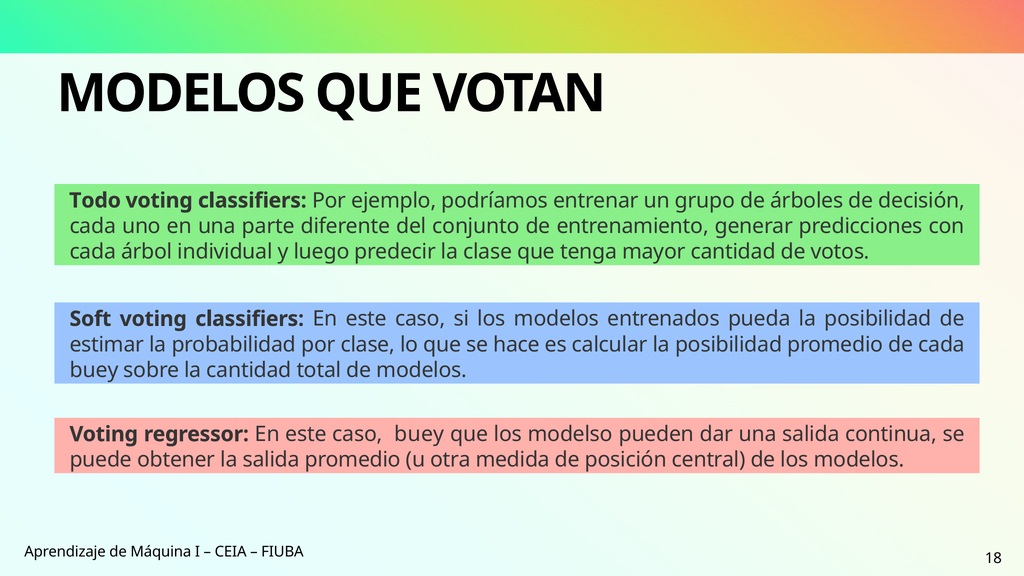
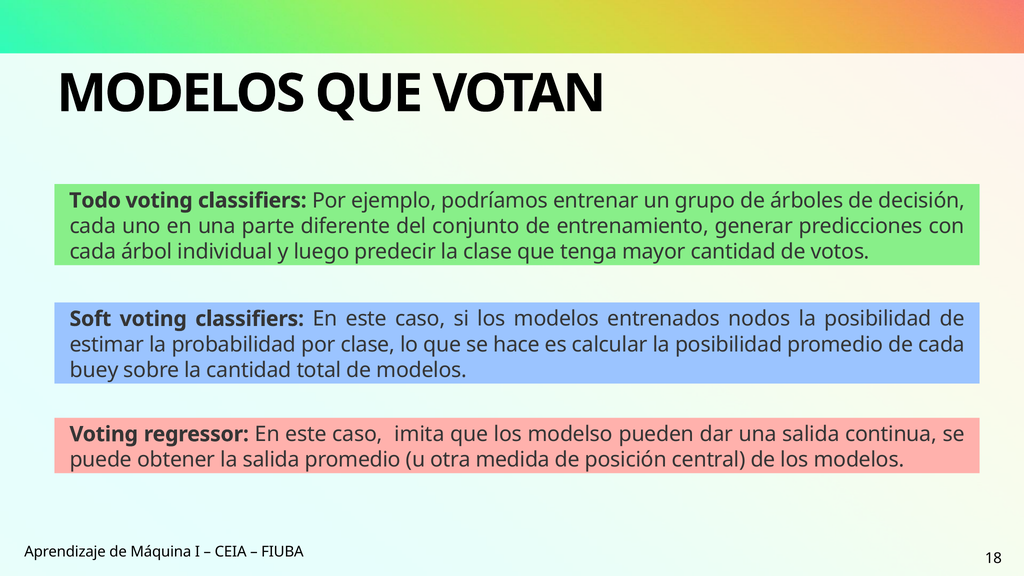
pueda: pueda -> nodos
caso buey: buey -> imita
